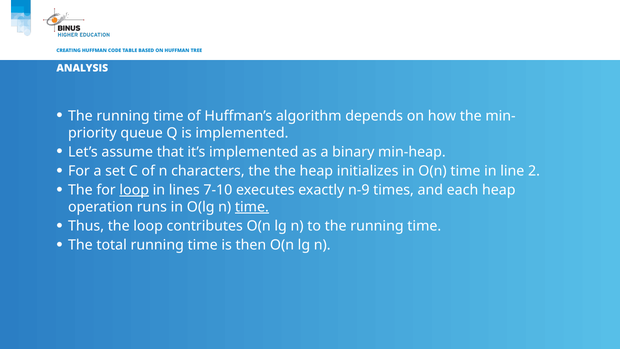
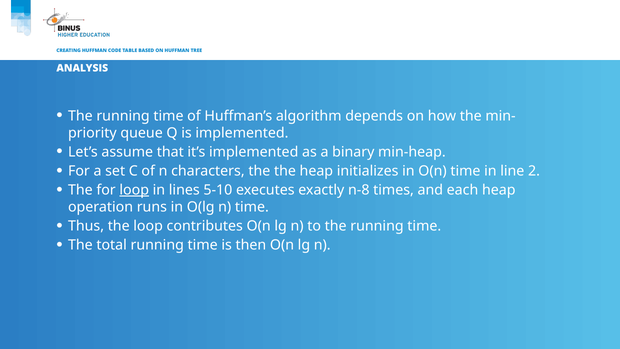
7-10: 7-10 -> 5-10
n-9: n-9 -> n-8
time at (252, 207) underline: present -> none
